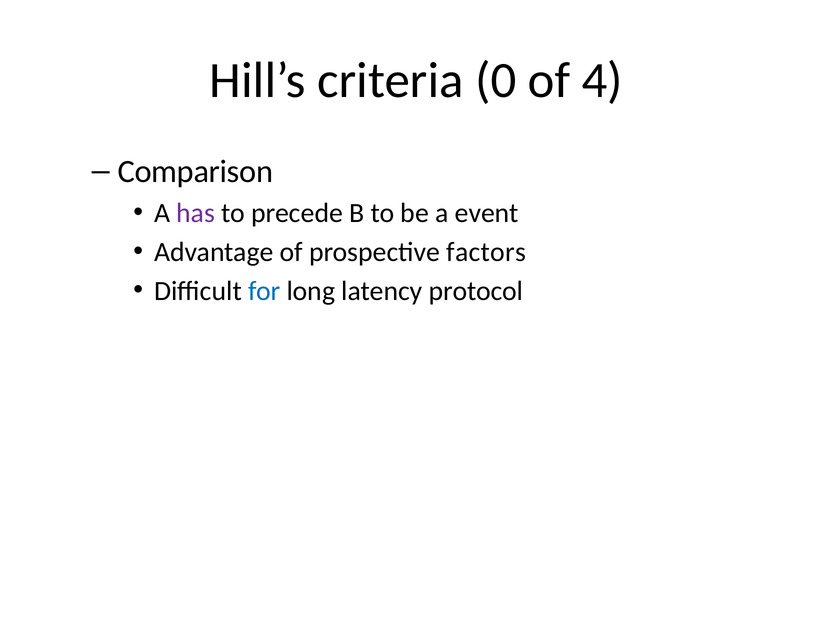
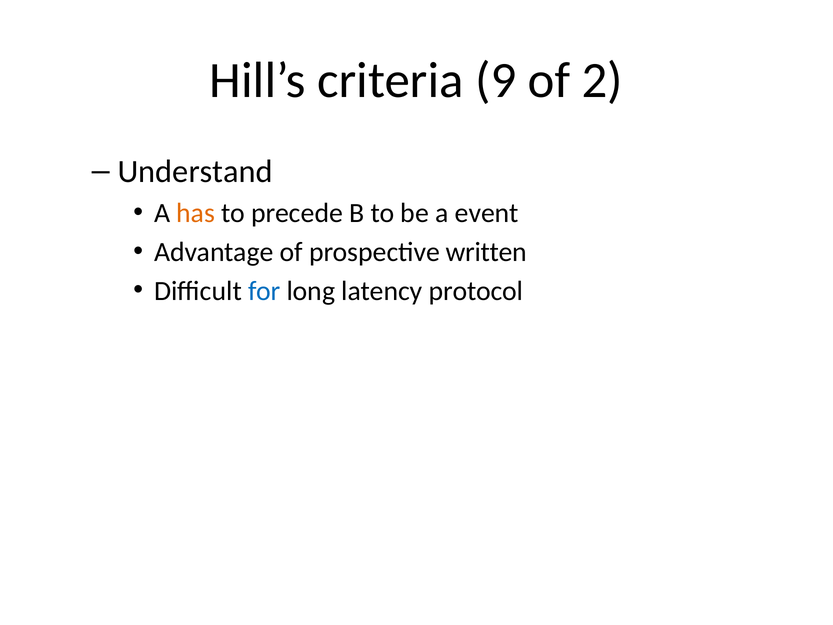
0: 0 -> 9
4: 4 -> 2
Comparison: Comparison -> Understand
has colour: purple -> orange
factors: factors -> written
